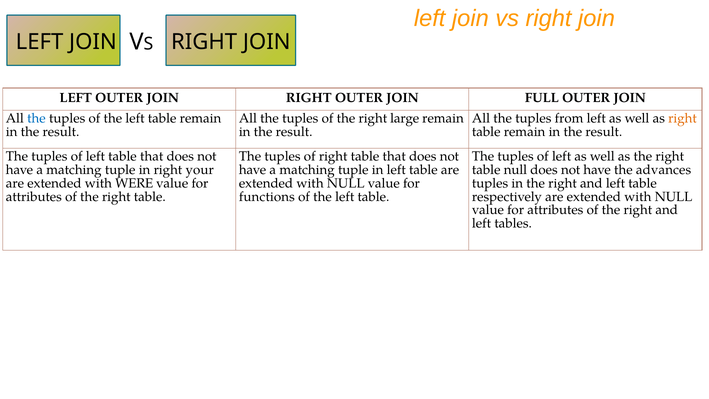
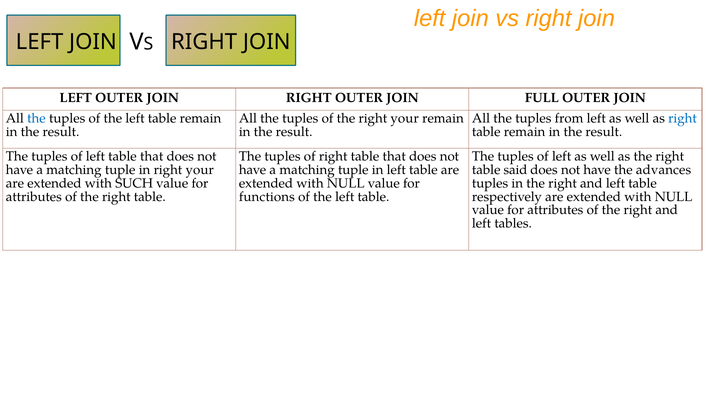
the right large: large -> your
right at (682, 118) colour: orange -> blue
table null: null -> said
WERE: WERE -> SUCH
